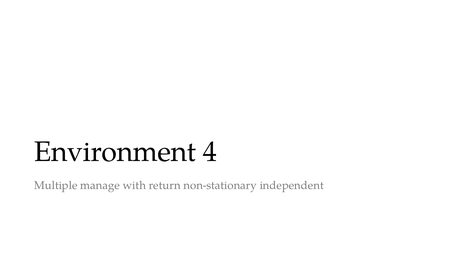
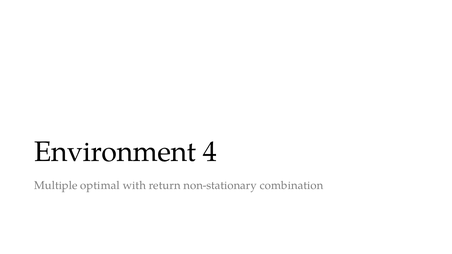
manage: manage -> optimal
independent: independent -> combination
